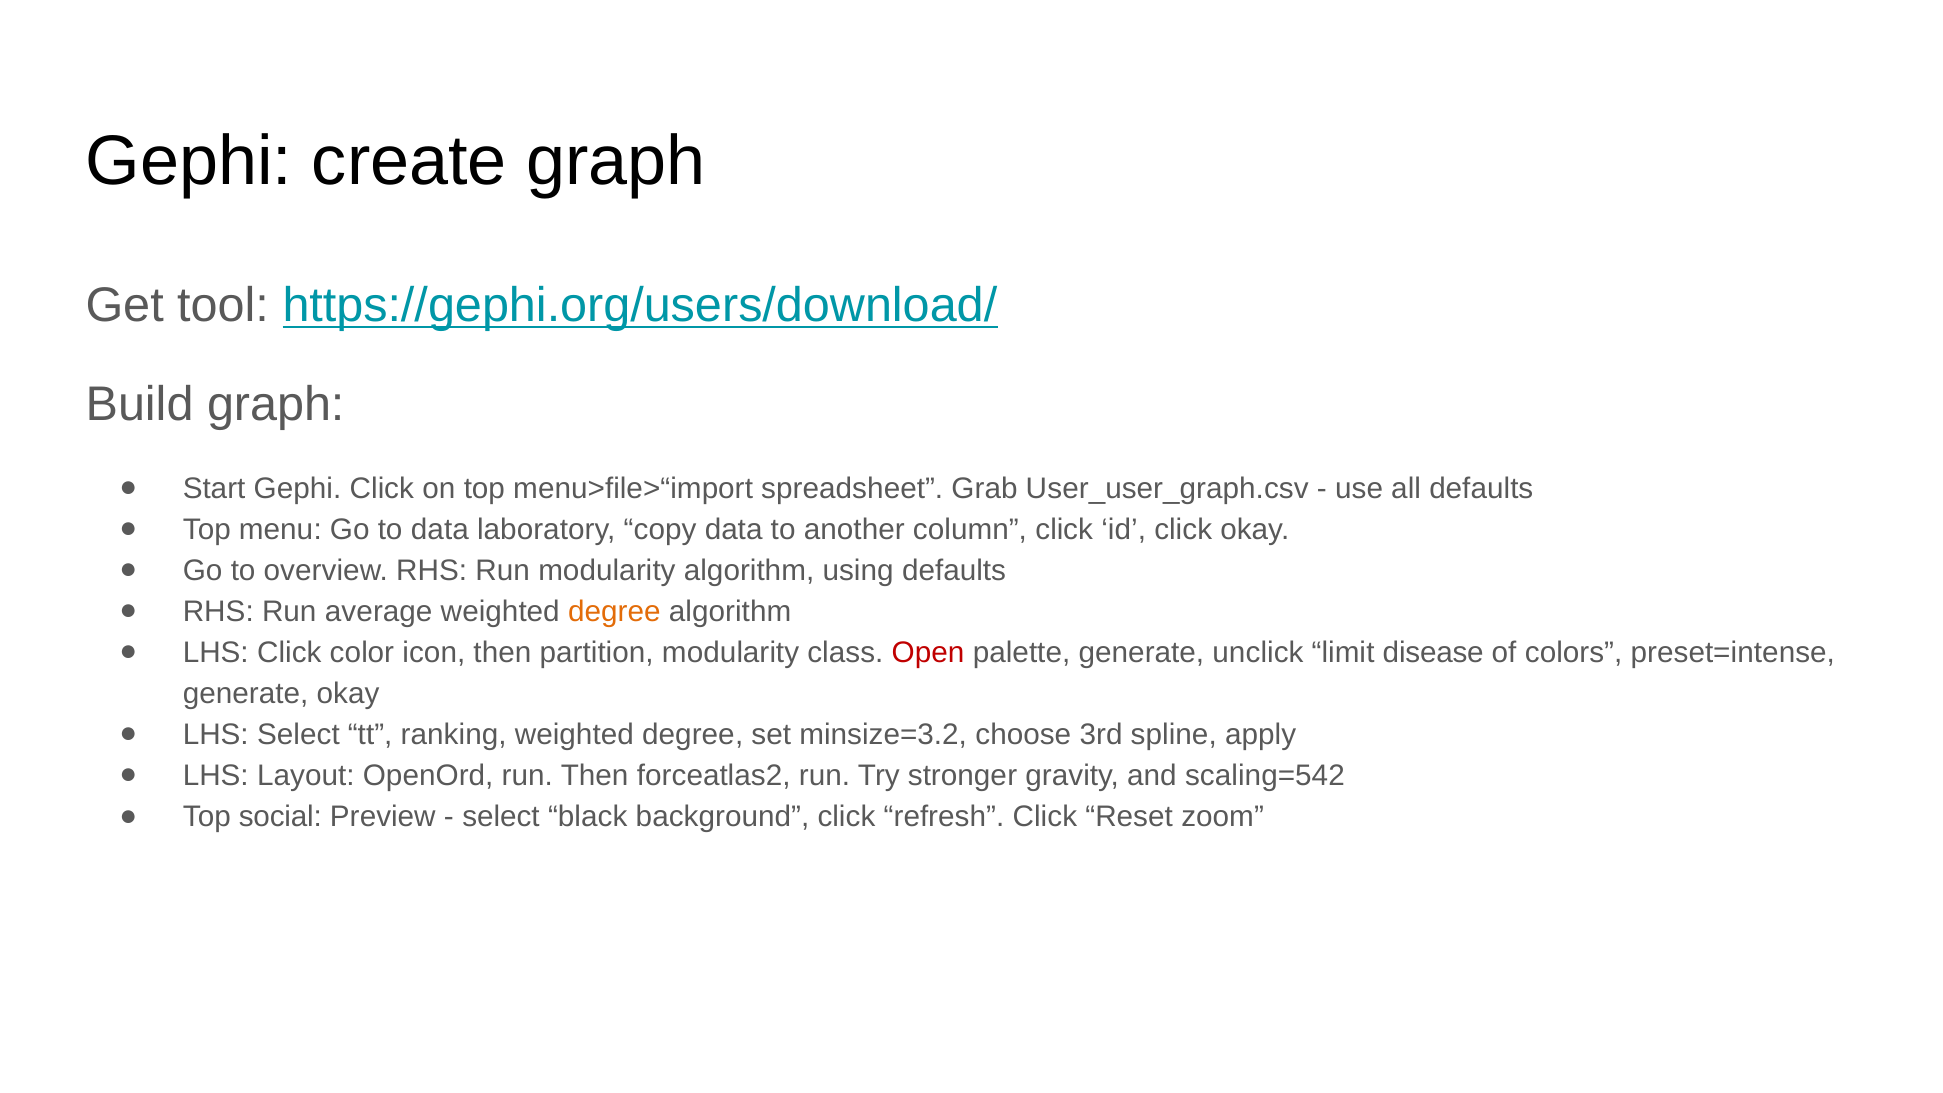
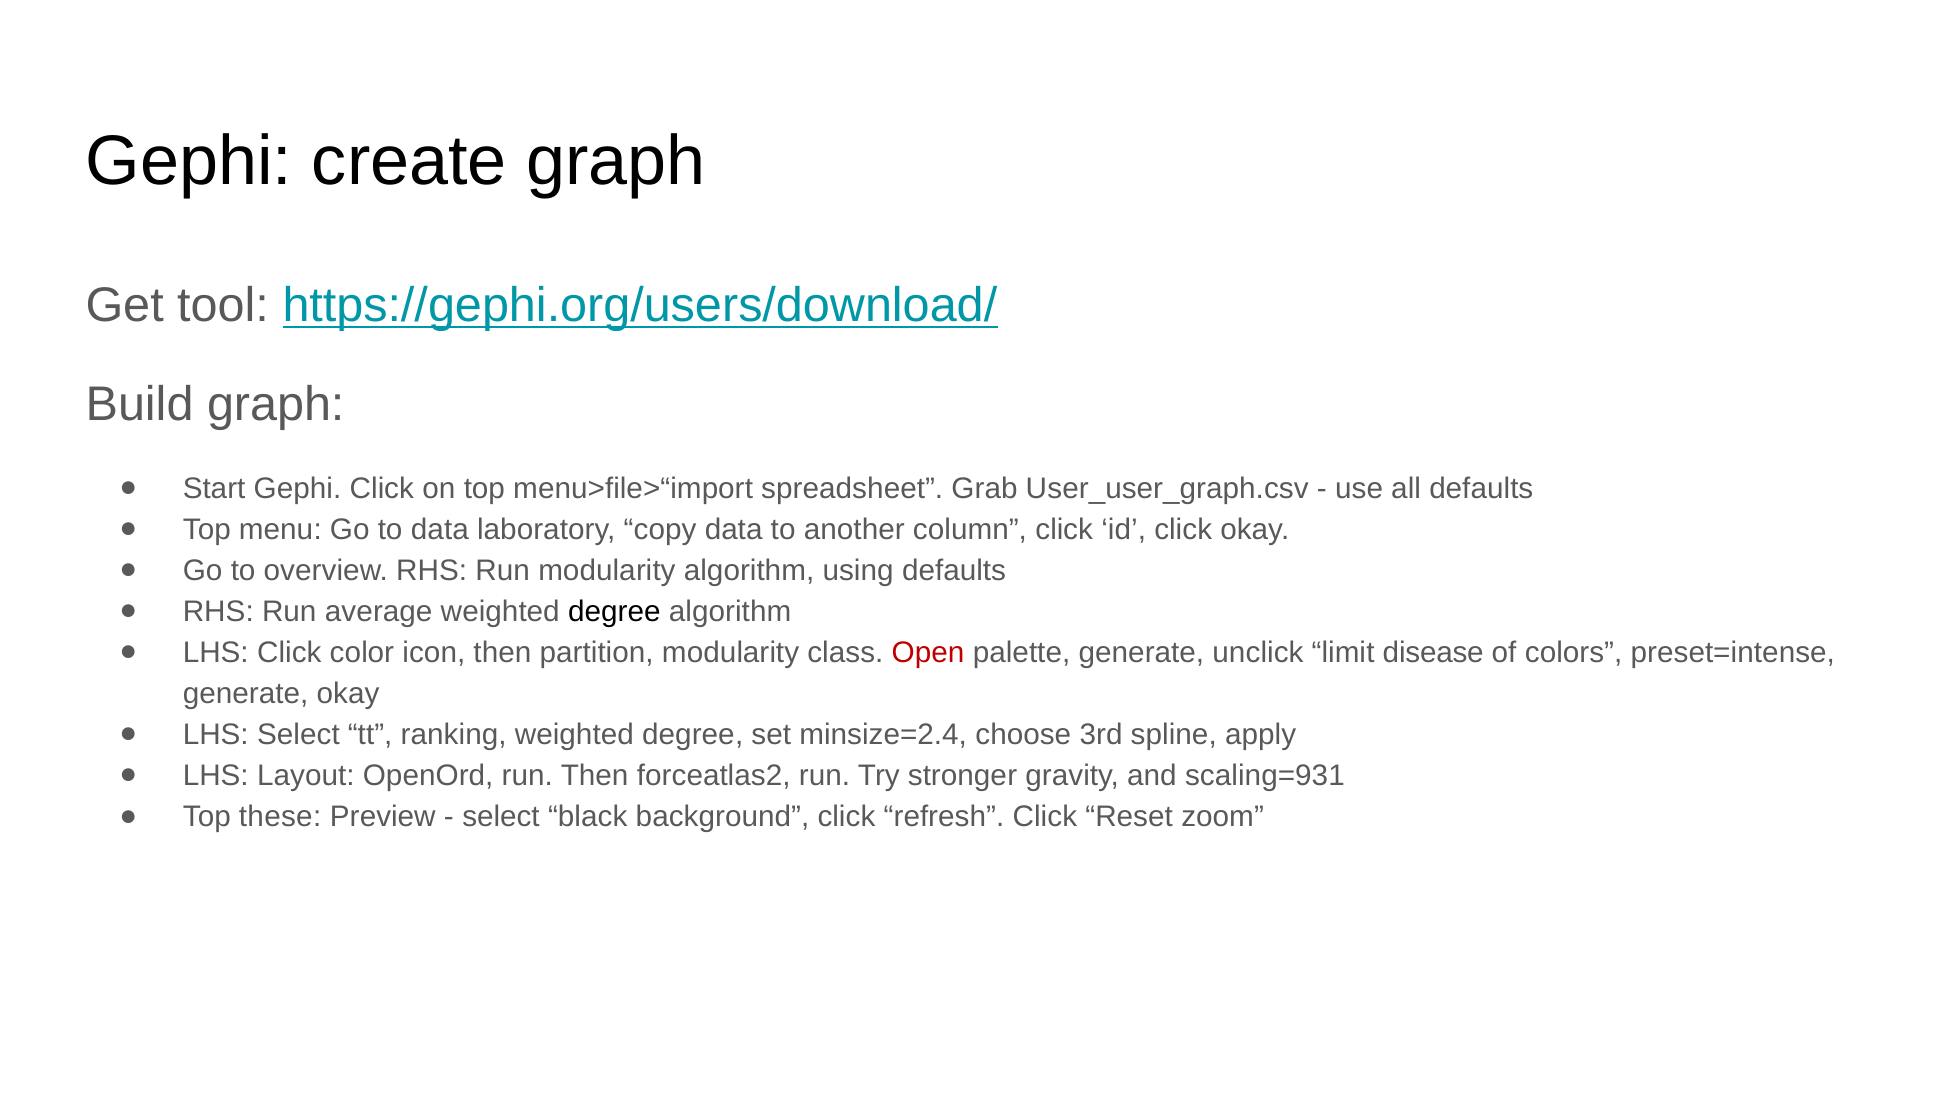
degree at (614, 612) colour: orange -> black
minsize=3.2: minsize=3.2 -> minsize=2.4
scaling=542: scaling=542 -> scaling=931
social: social -> these
